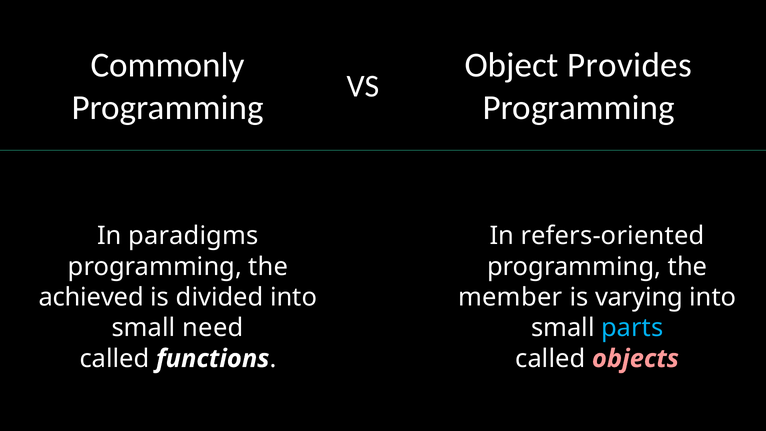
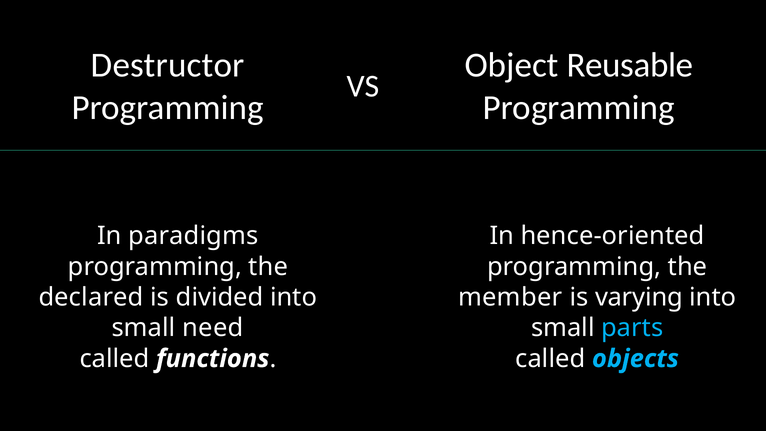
Commonly: Commonly -> Destructor
Provides: Provides -> Reusable
refers-oriented: refers-oriented -> hence-oriented
achieved: achieved -> declared
objects colour: pink -> light blue
